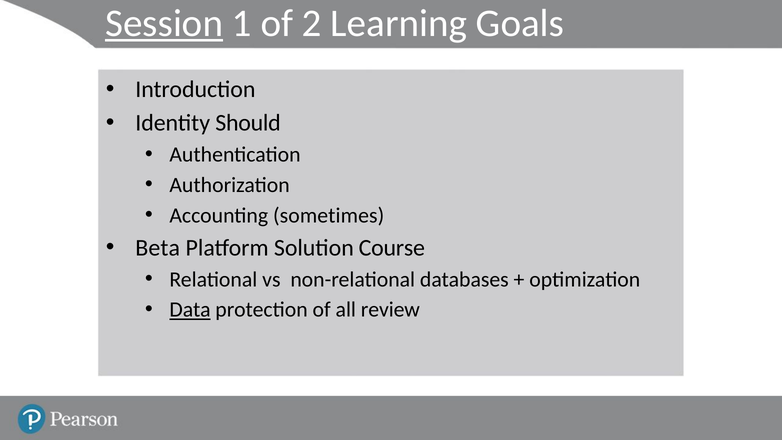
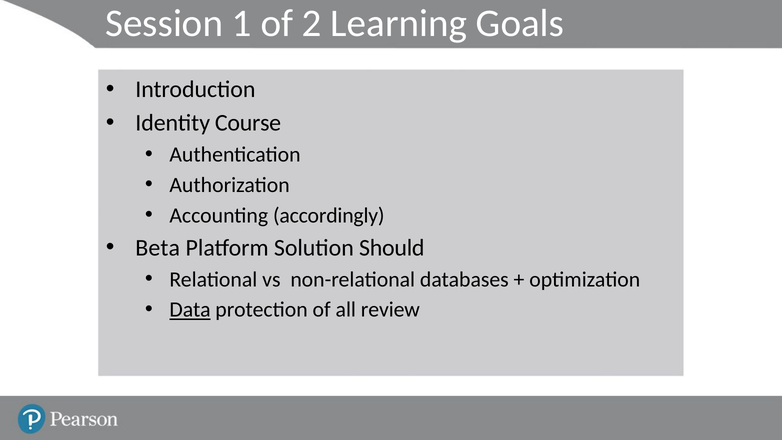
Session underline: present -> none
Should: Should -> Course
sometimes: sometimes -> accordingly
Course: Course -> Should
